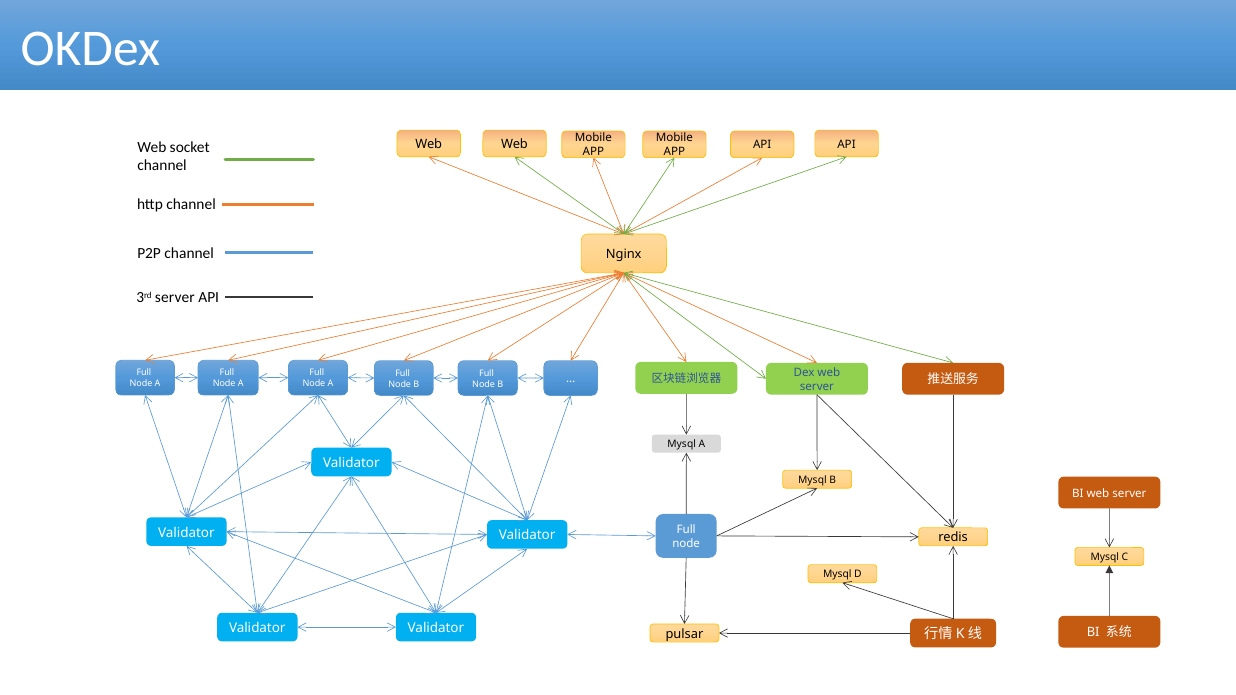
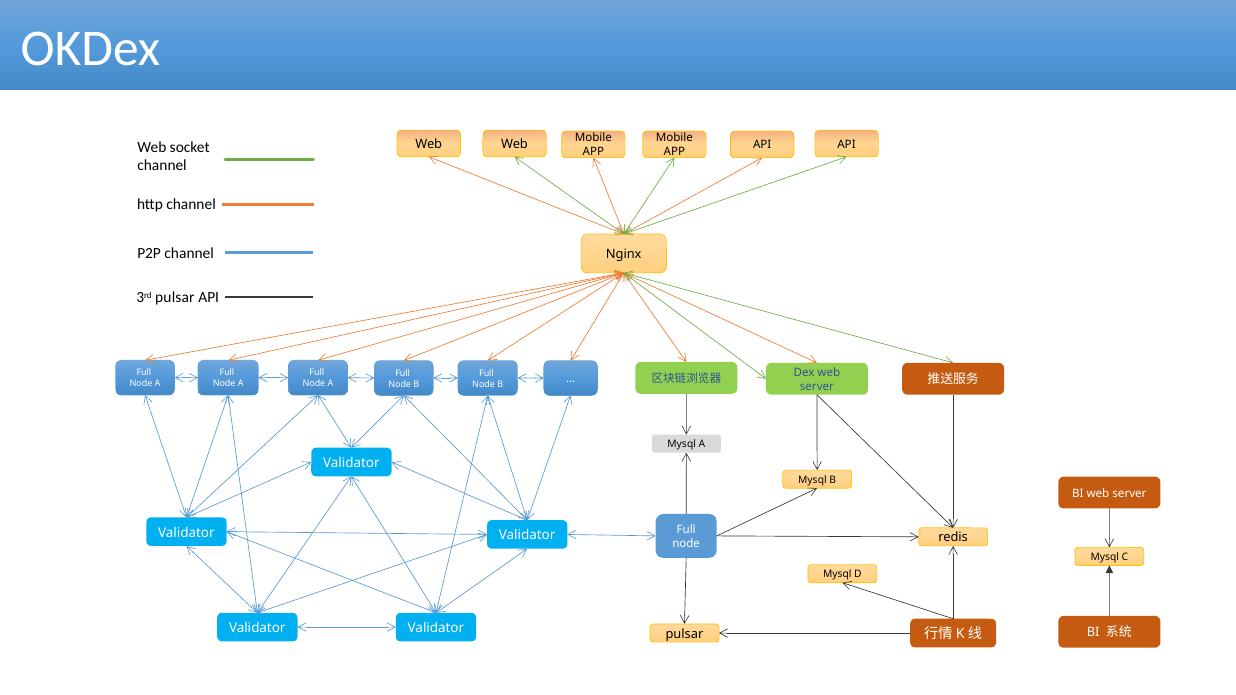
3rd server: server -> pulsar
